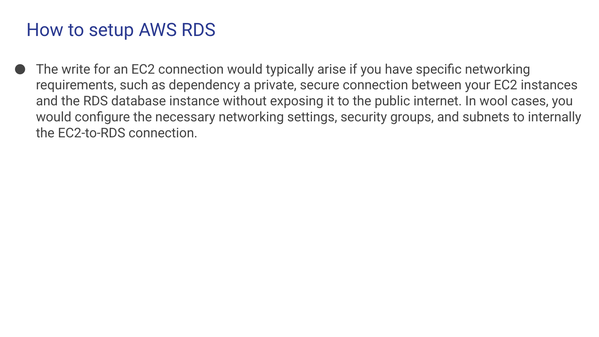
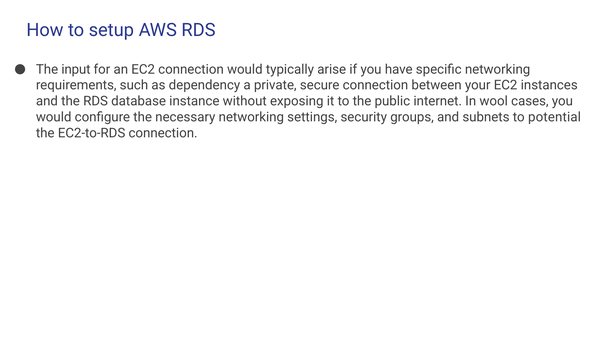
write: write -> input
internally: internally -> potential
